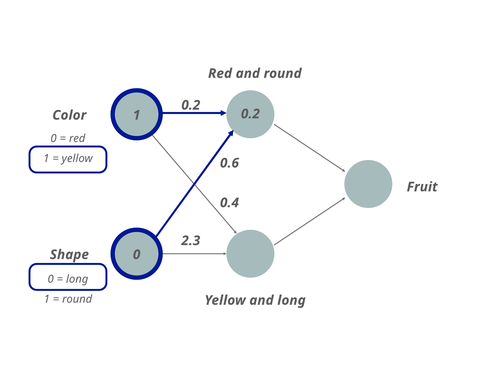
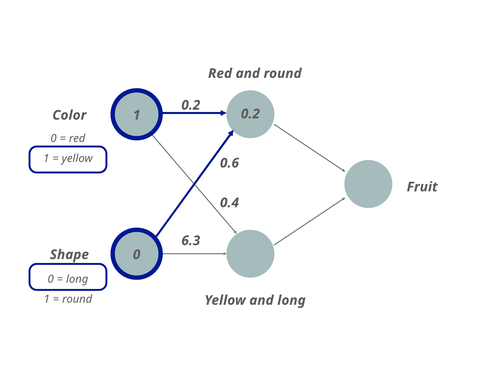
2.3: 2.3 -> 6.3
